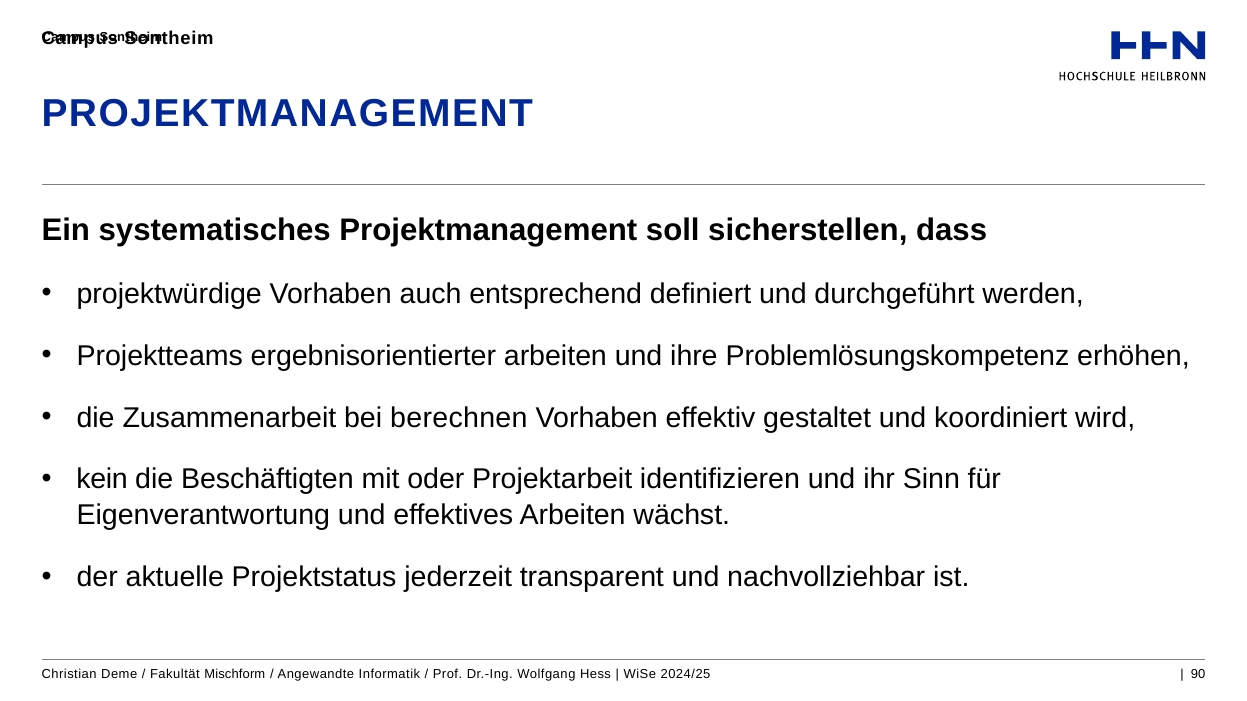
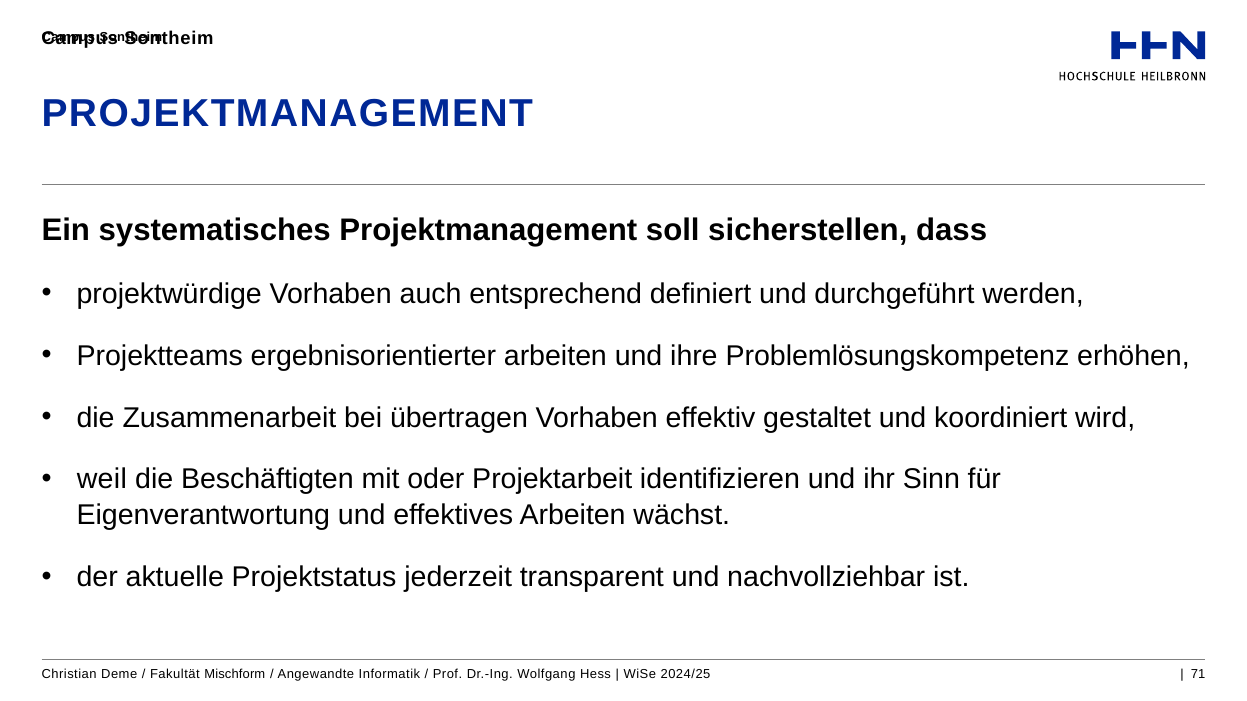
berechnen: berechnen -> übertragen
kein: kein -> weil
90: 90 -> 71
